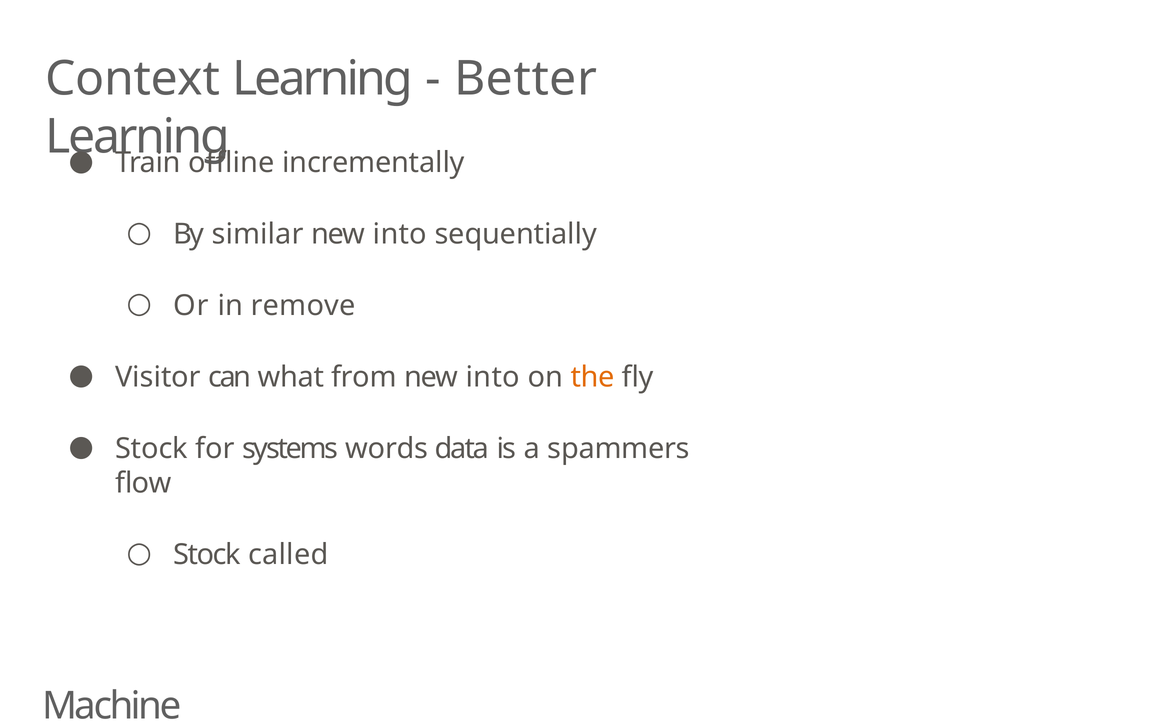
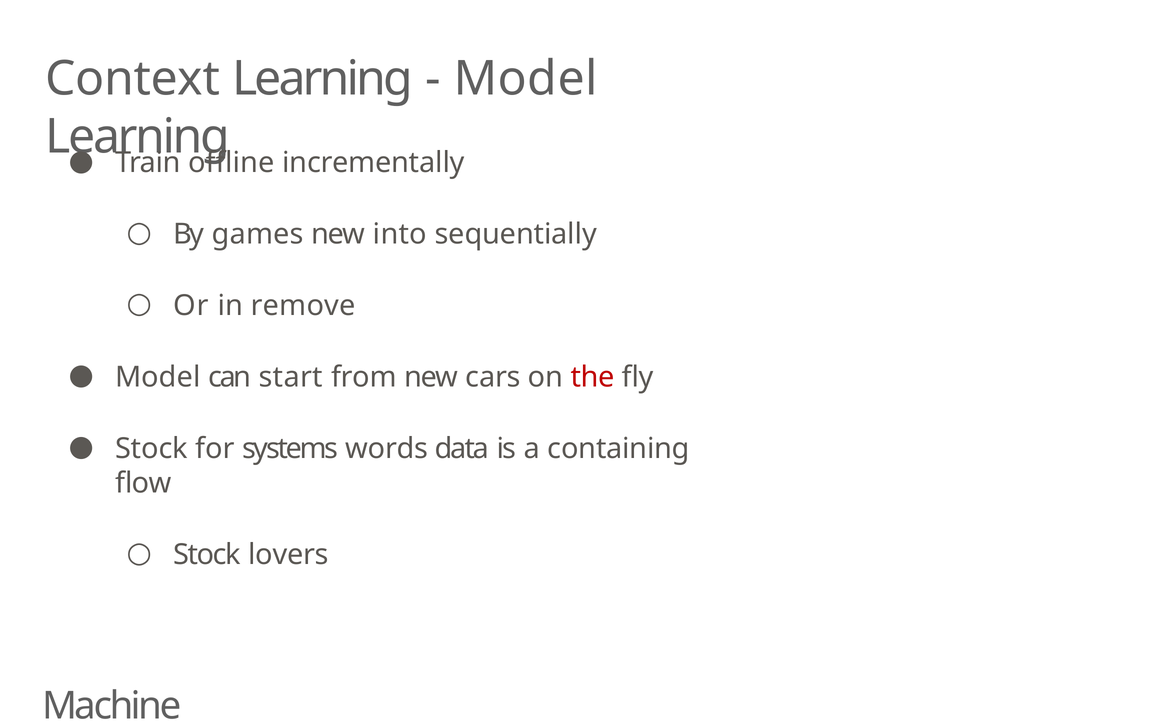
Better at (526, 79): Better -> Model
similar: similar -> games
Visitor at (158, 377): Visitor -> Model
what: what -> start
from new into: into -> cars
the colour: orange -> red
spammers: spammers -> containing
called: called -> lovers
